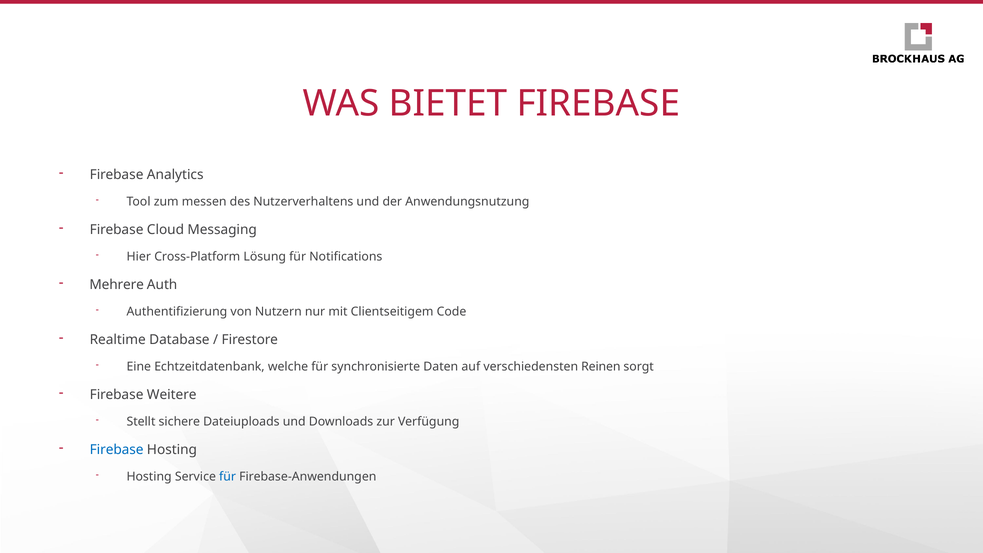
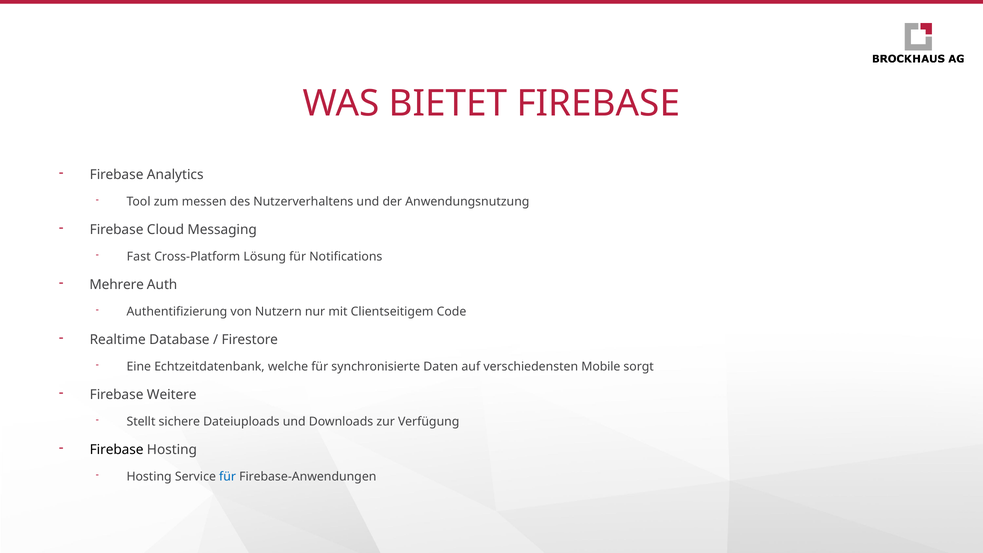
Hier: Hier -> Fast
Reinen: Reinen -> Mobile
Firebase at (117, 450) colour: blue -> black
